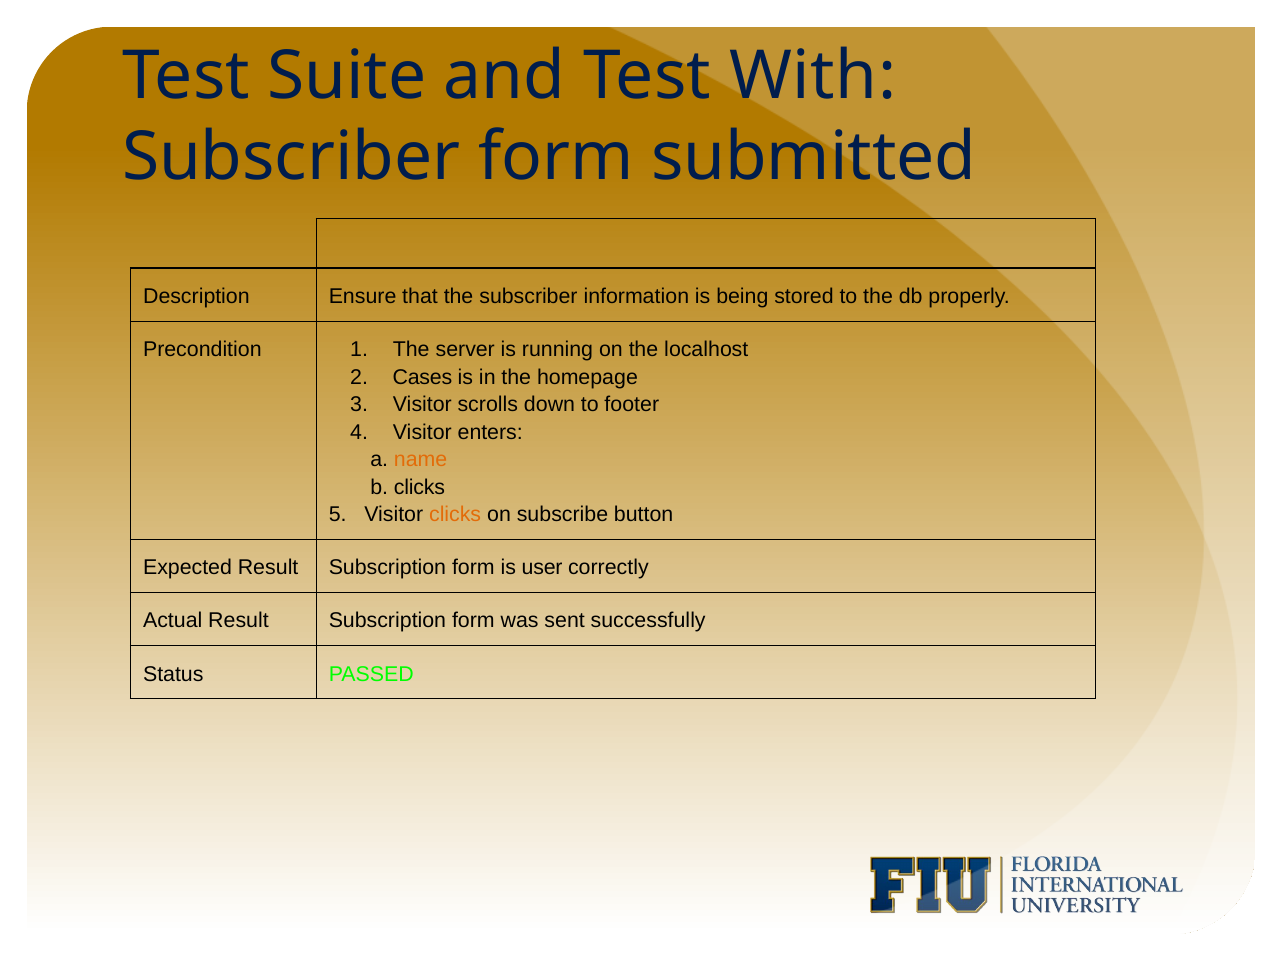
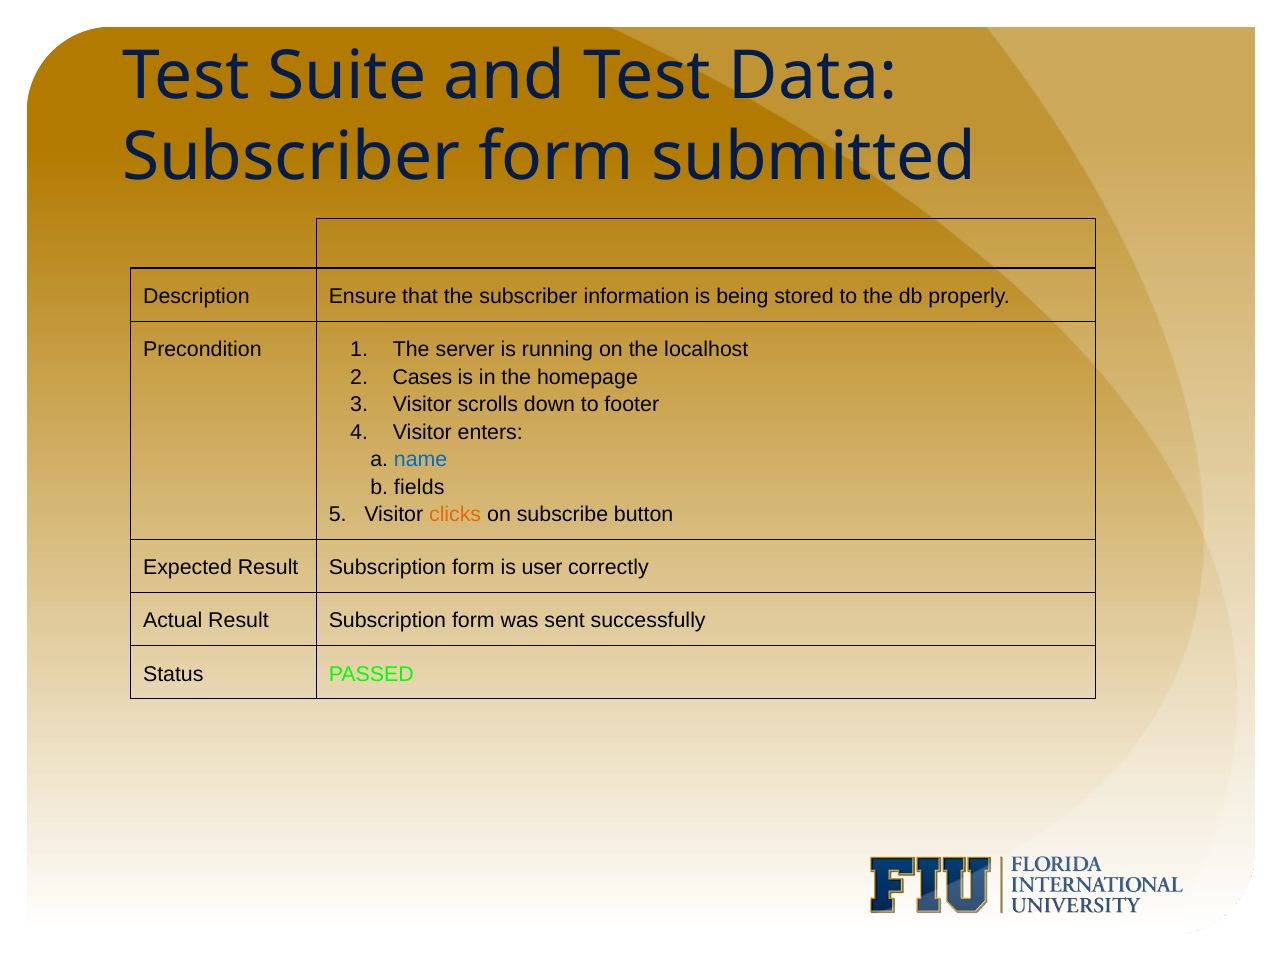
With: With -> Data
name colour: orange -> blue
b clicks: clicks -> fields
